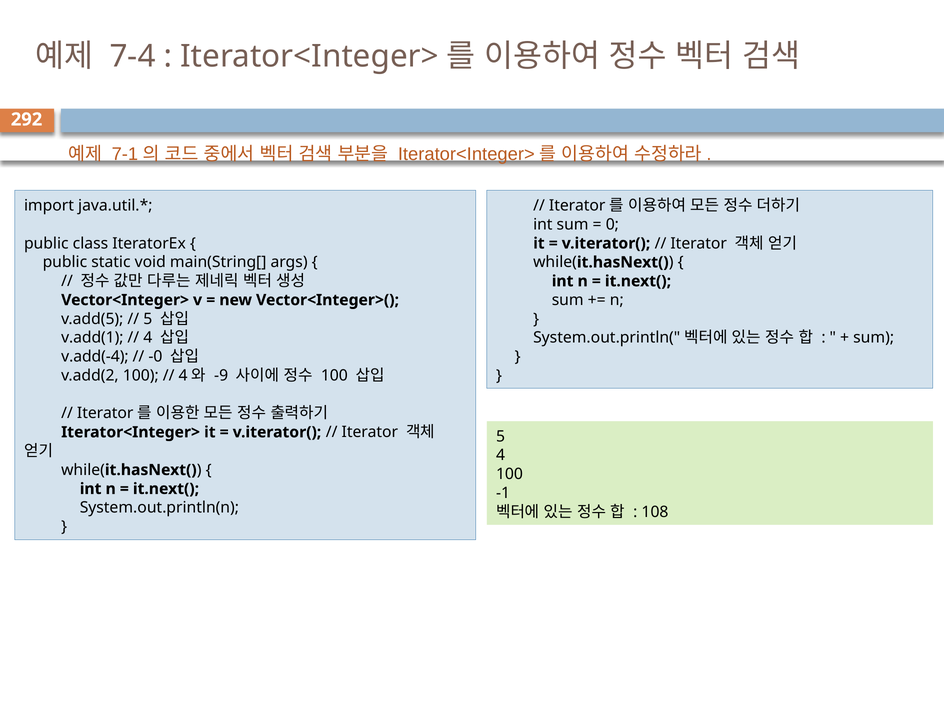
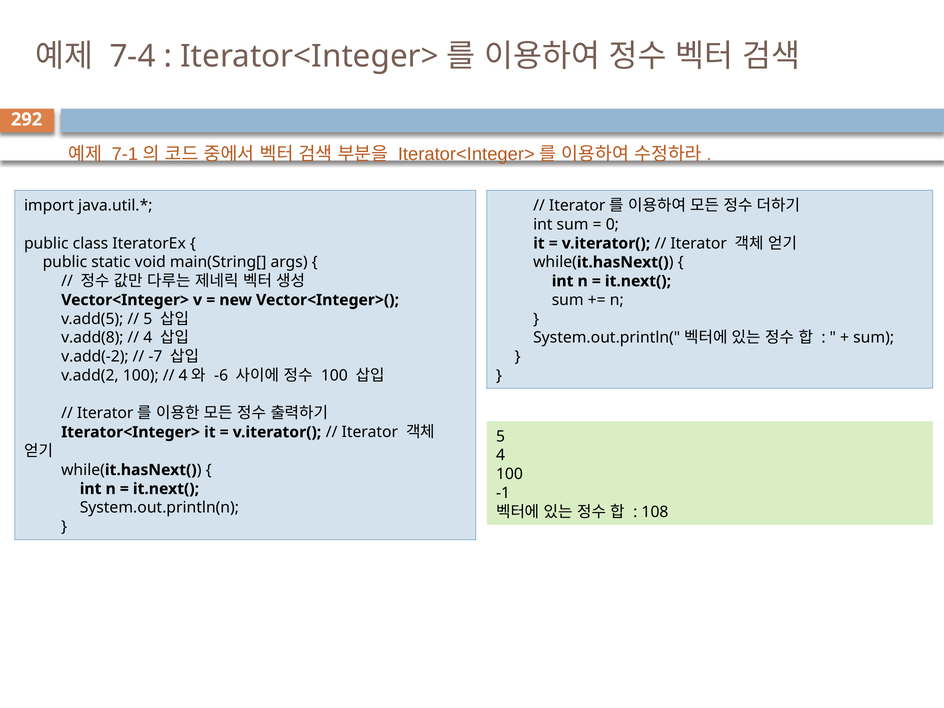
v.add(1: v.add(1 -> v.add(8
v.add(-4: v.add(-4 -> v.add(-2
-0: -0 -> -7
-9: -9 -> -6
